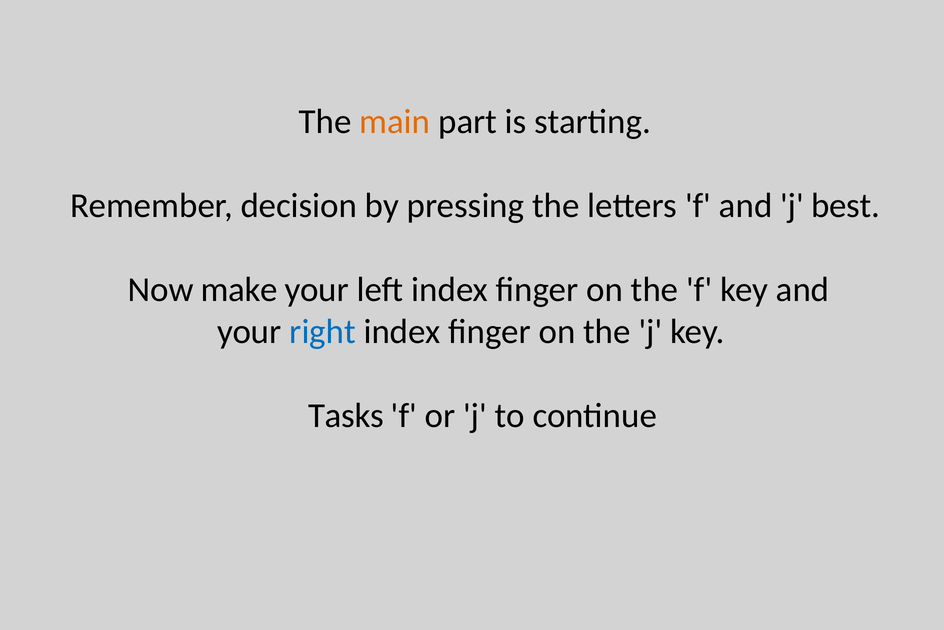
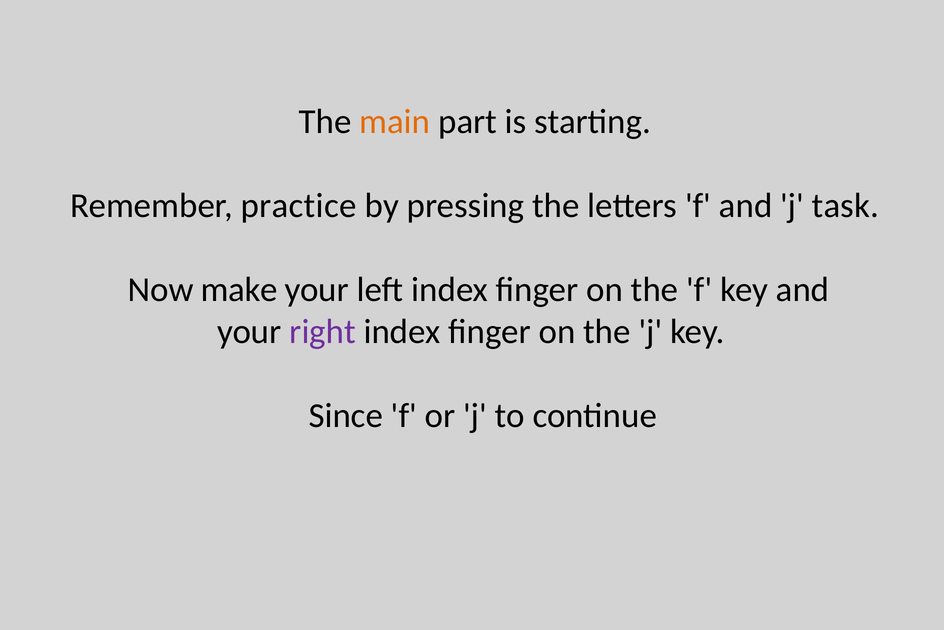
decision: decision -> practice
best: best -> task
right colour: blue -> purple
Tasks: Tasks -> Since
